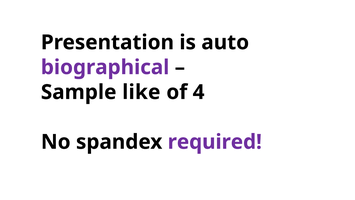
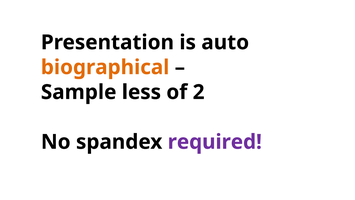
biographical colour: purple -> orange
like: like -> less
4: 4 -> 2
